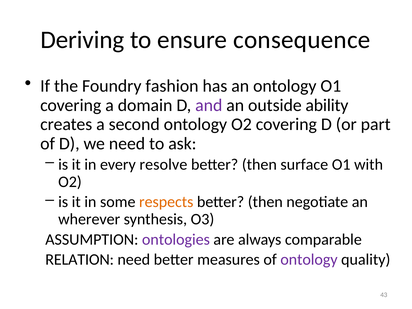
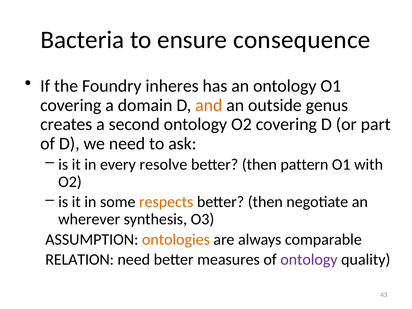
Deriving: Deriving -> Bacteria
fashion: fashion -> inheres
and colour: purple -> orange
ability: ability -> genus
surface: surface -> pattern
ontologies colour: purple -> orange
